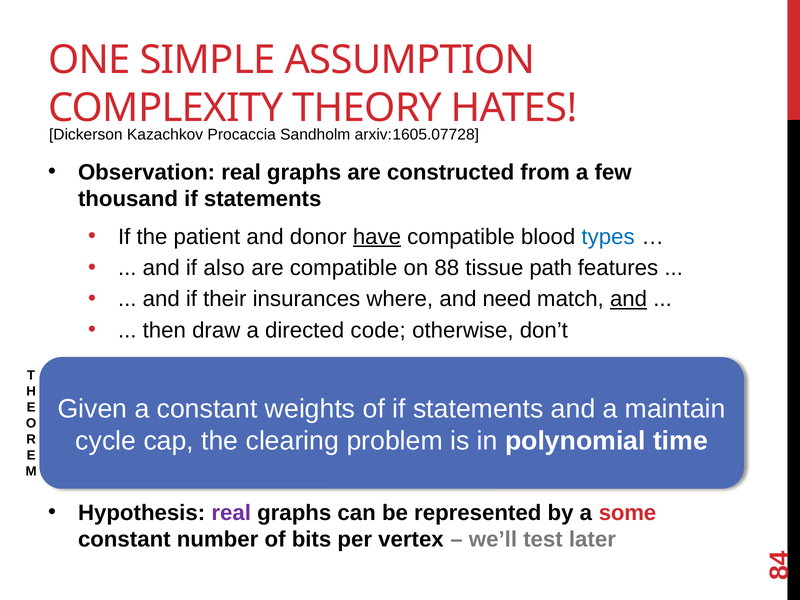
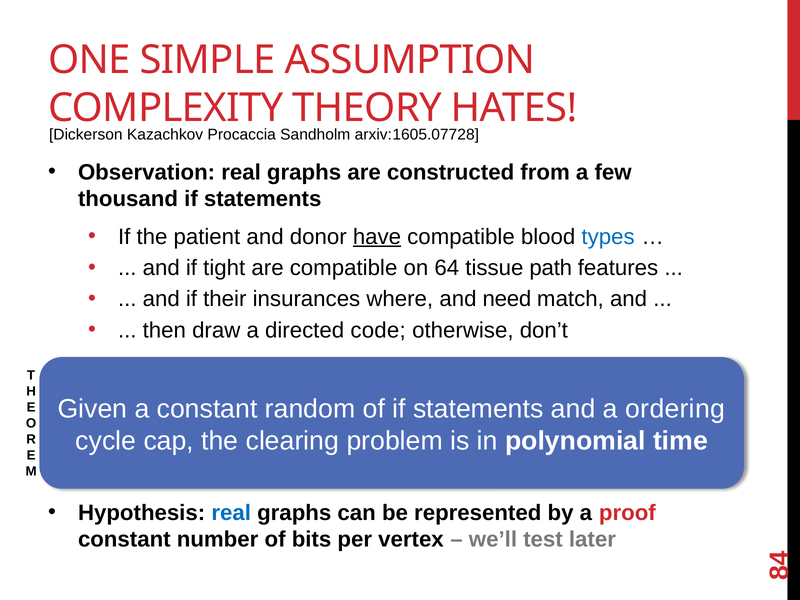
also: also -> tight
88: 88 -> 64
and at (629, 299) underline: present -> none
weights: weights -> random
maintain: maintain -> ordering
real at (231, 513) colour: purple -> blue
some: some -> proof
